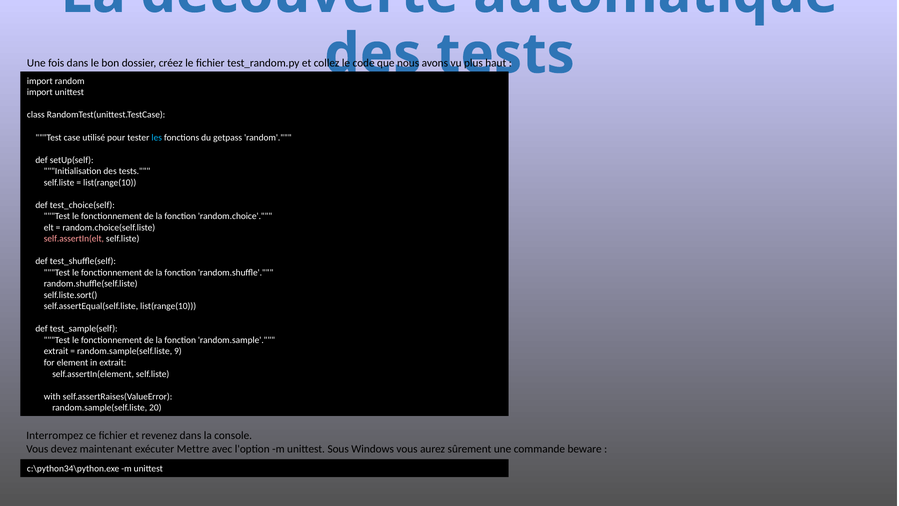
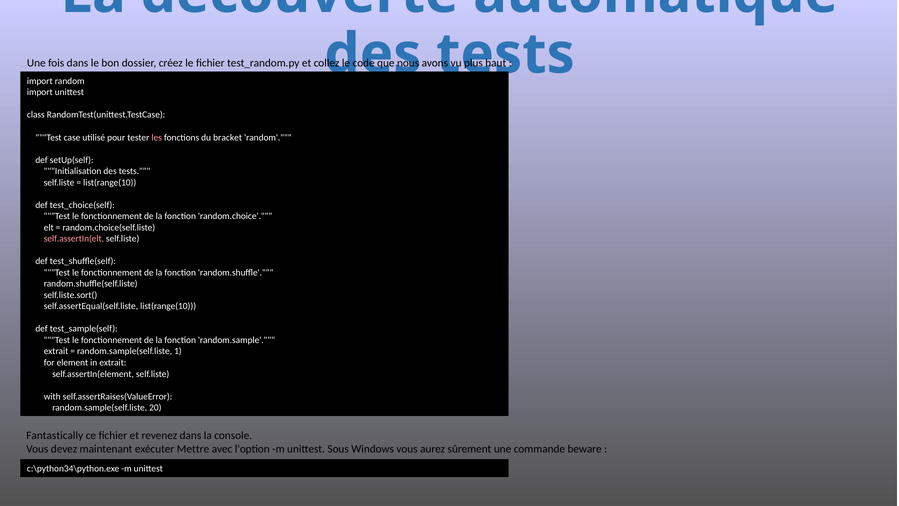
les colour: light blue -> pink
getpass: getpass -> bracket
9: 9 -> 1
Interrompez: Interrompez -> Fantastically
